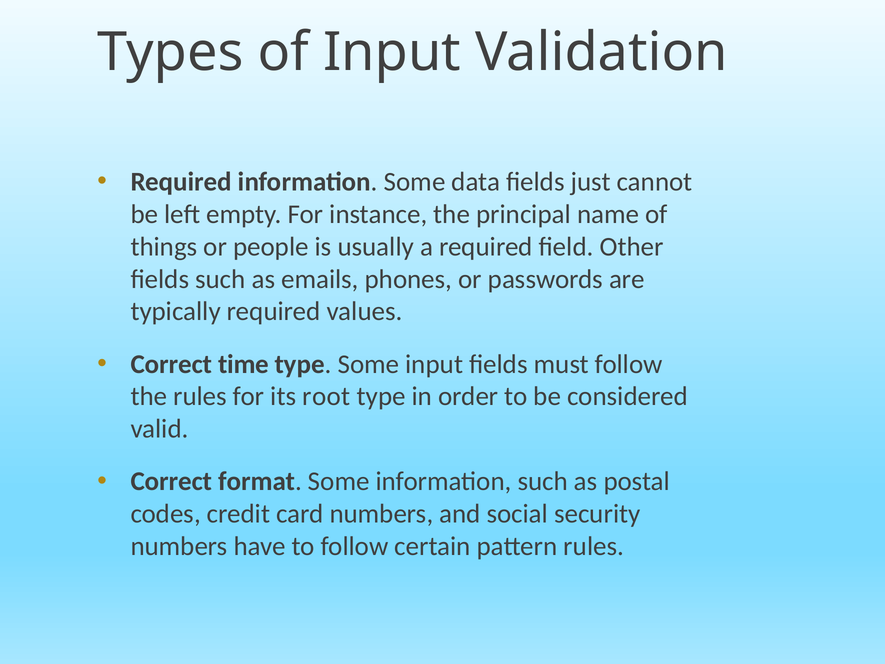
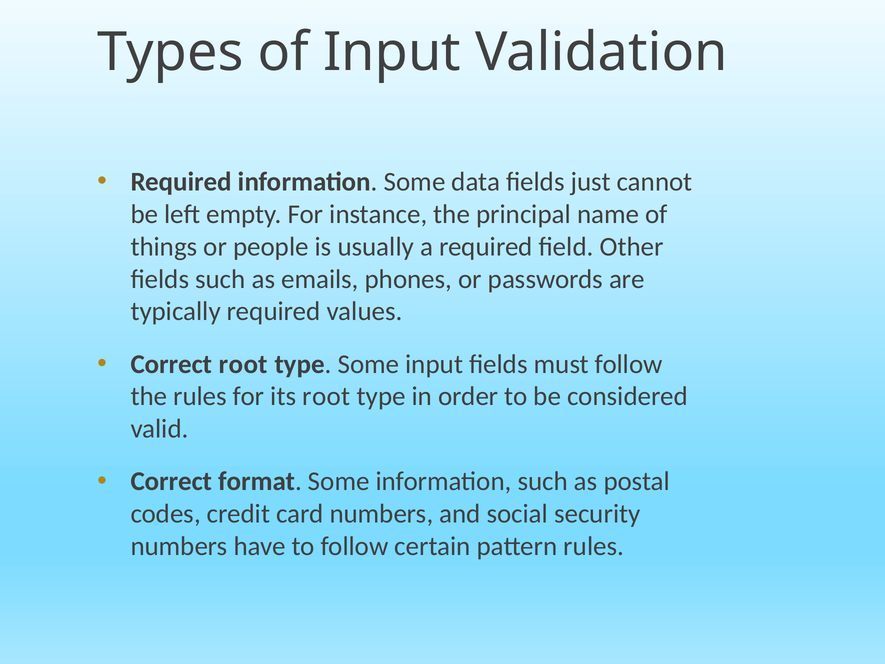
Correct time: time -> root
